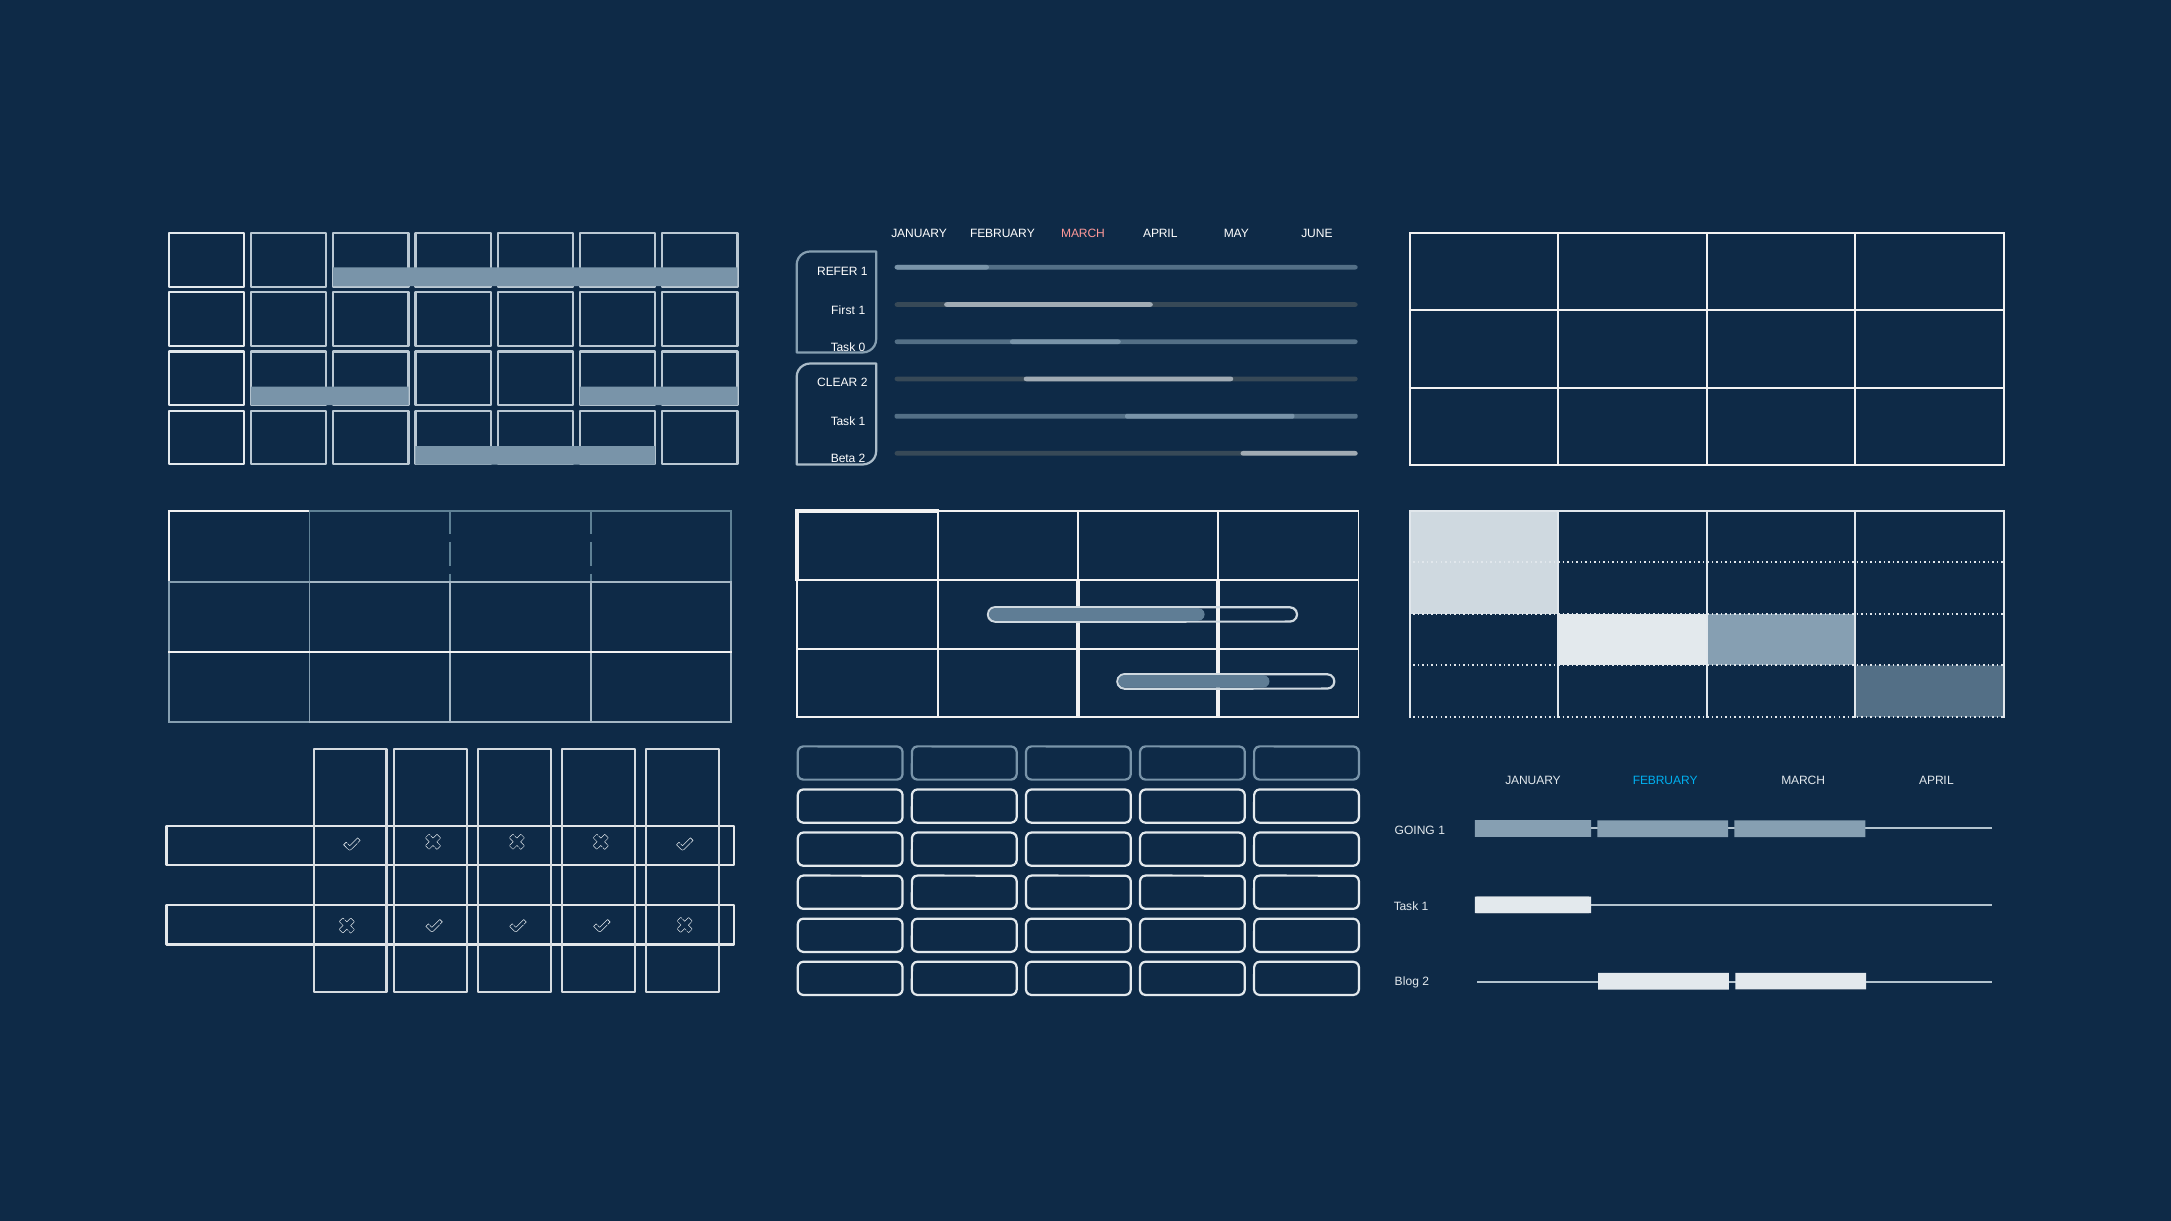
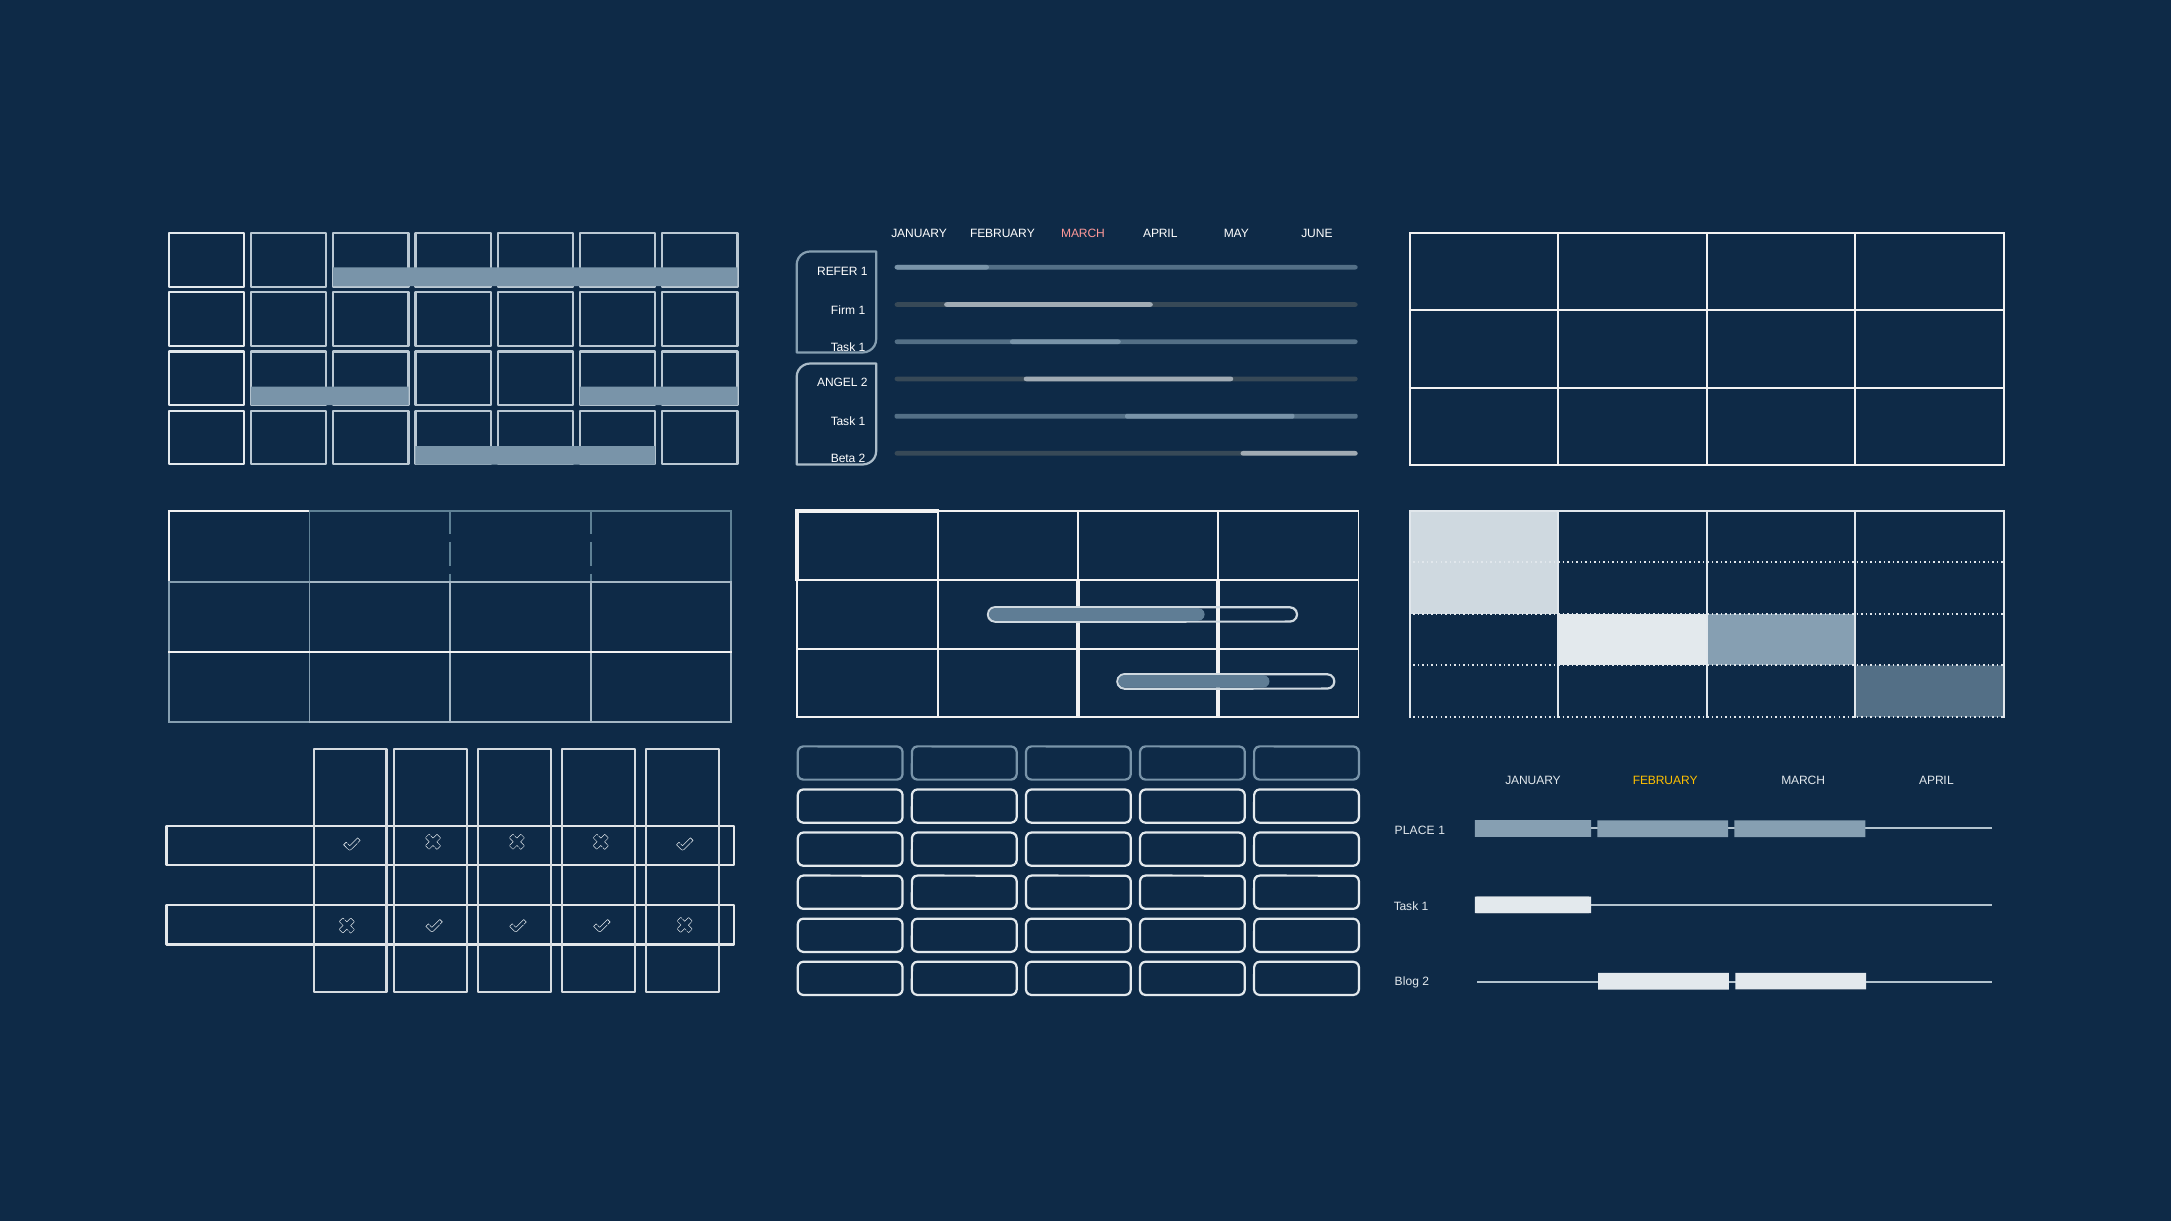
First: First -> Firm
0 at (862, 347): 0 -> 1
CLEAR: CLEAR -> ANGEL
FEBRUARY at (1665, 781) colour: light blue -> yellow
GOING: GOING -> PLACE
